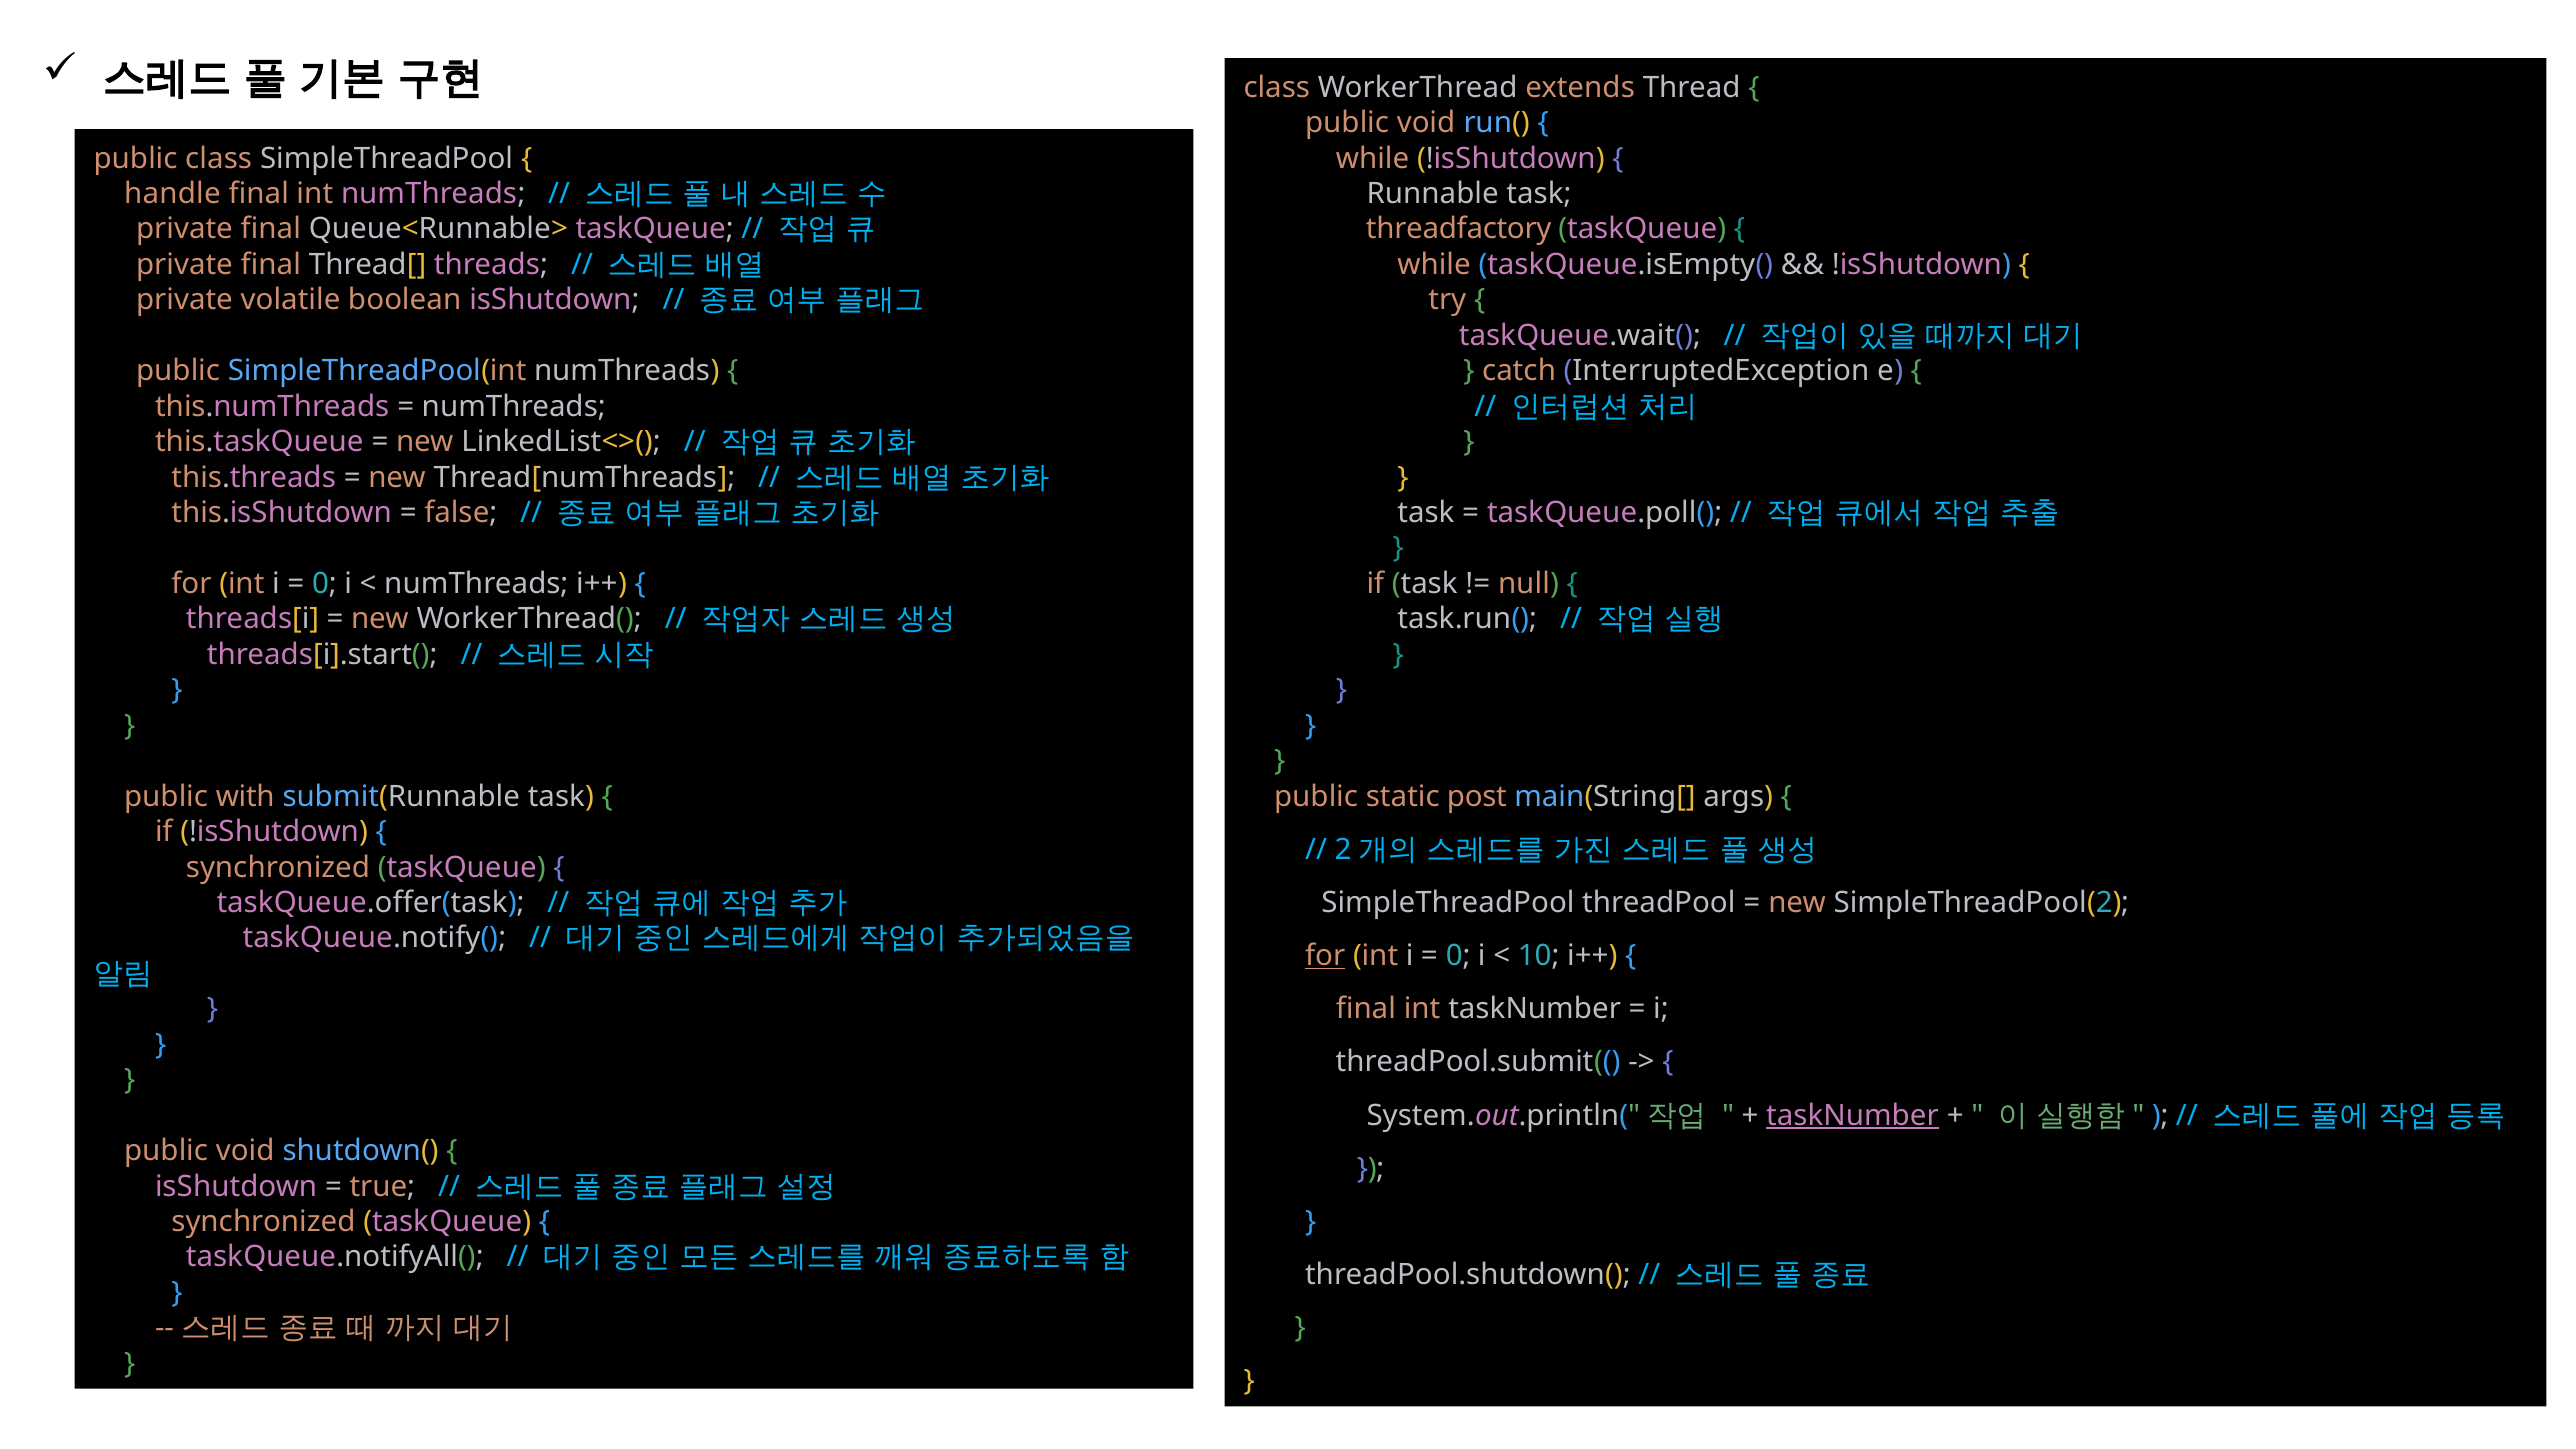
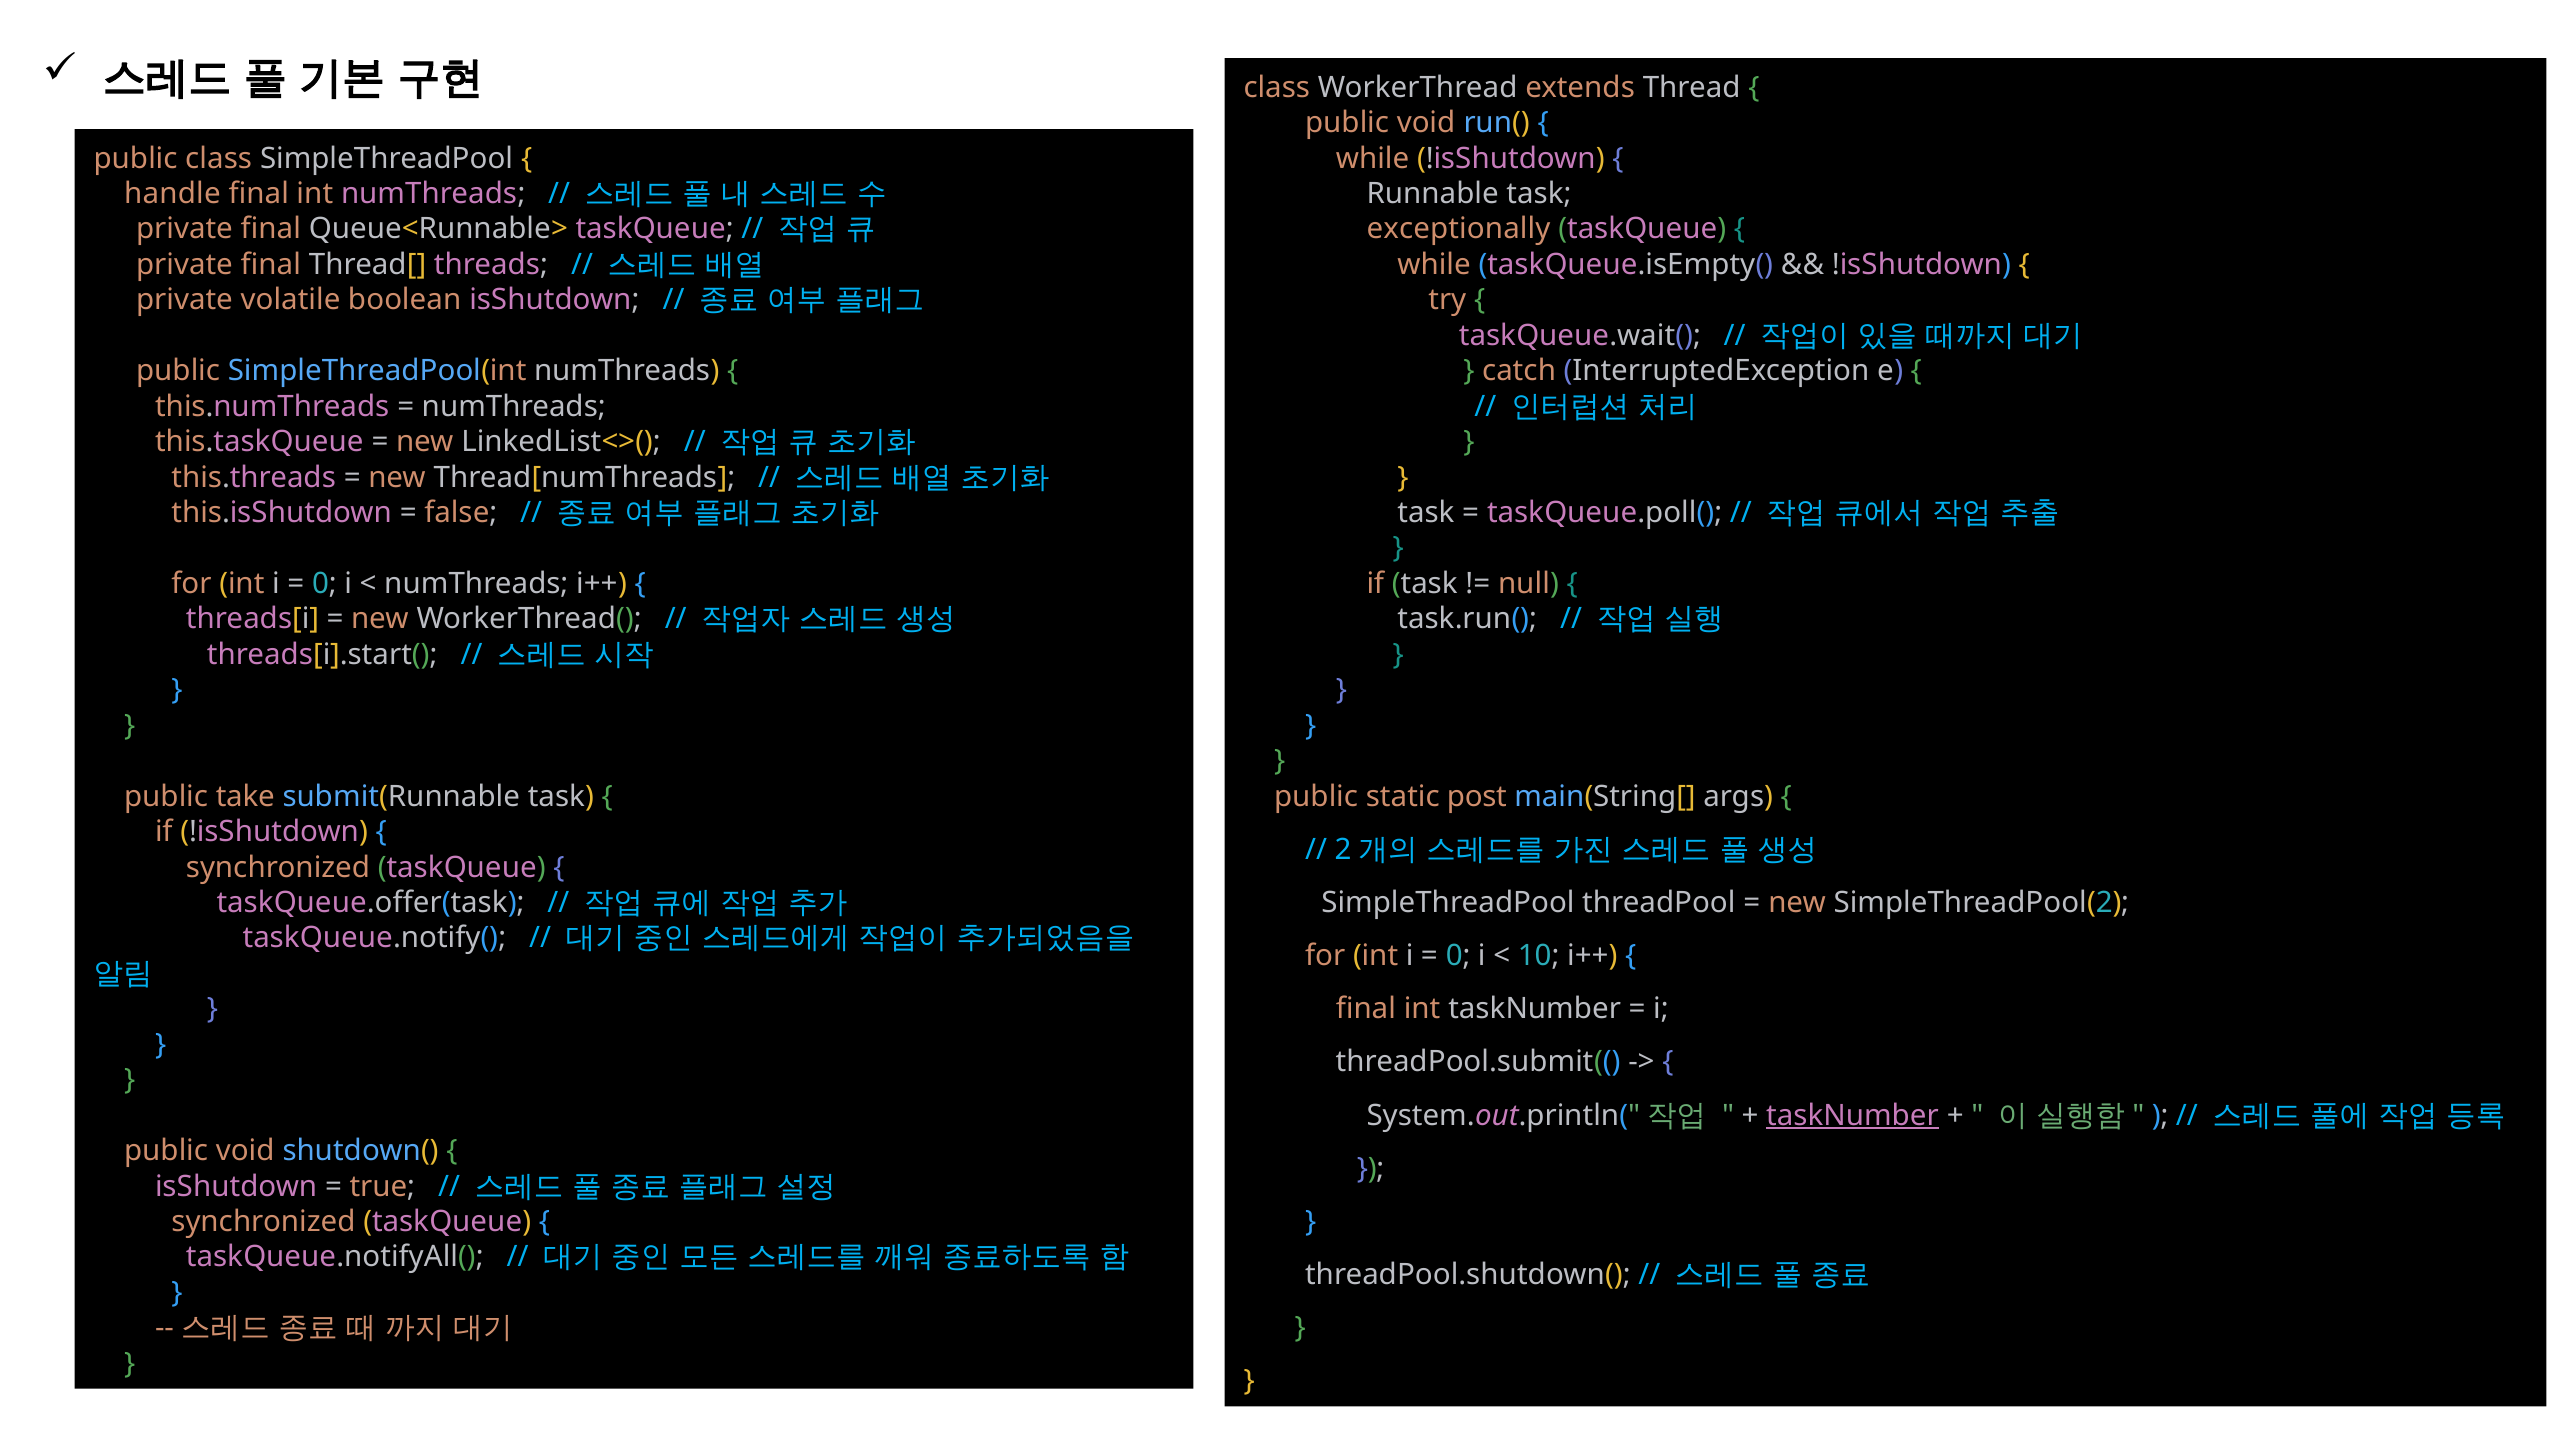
threadfactory: threadfactory -> exceptionally
with: with -> take
for at (1325, 956) underline: present -> none
